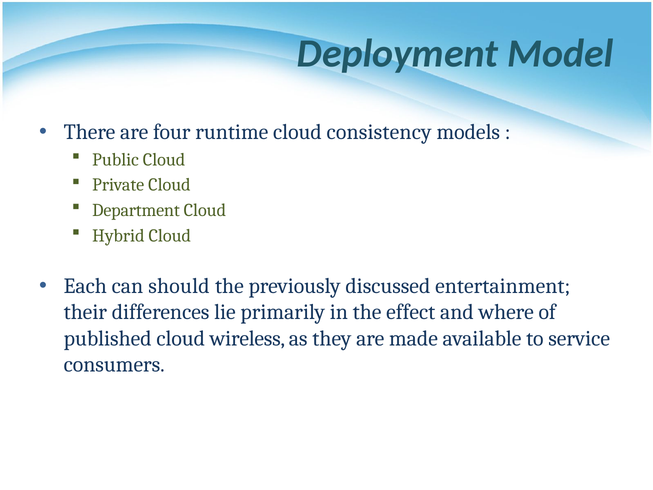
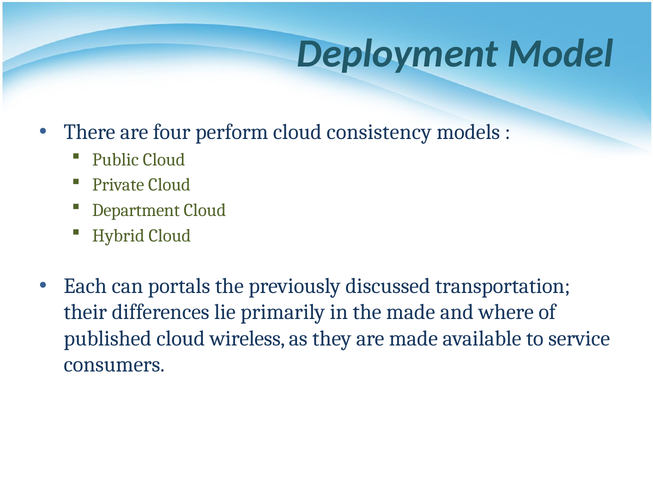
runtime: runtime -> perform
should: should -> portals
entertainment: entertainment -> transportation
the effect: effect -> made
